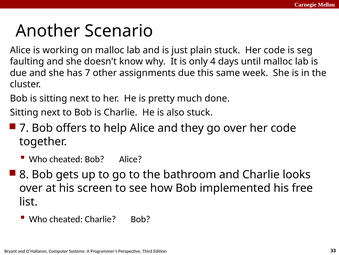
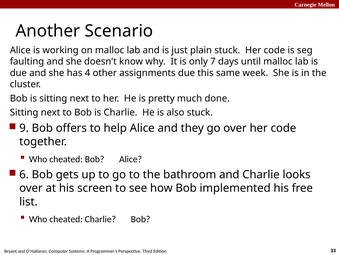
4: 4 -> 7
has 7: 7 -> 4
7 at (24, 128): 7 -> 9
8: 8 -> 6
